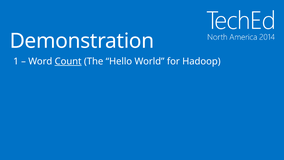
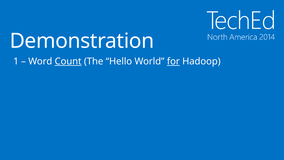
for underline: none -> present
